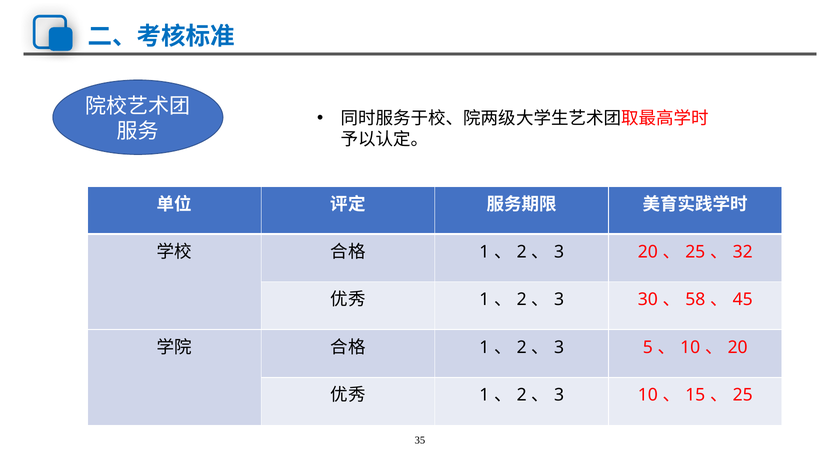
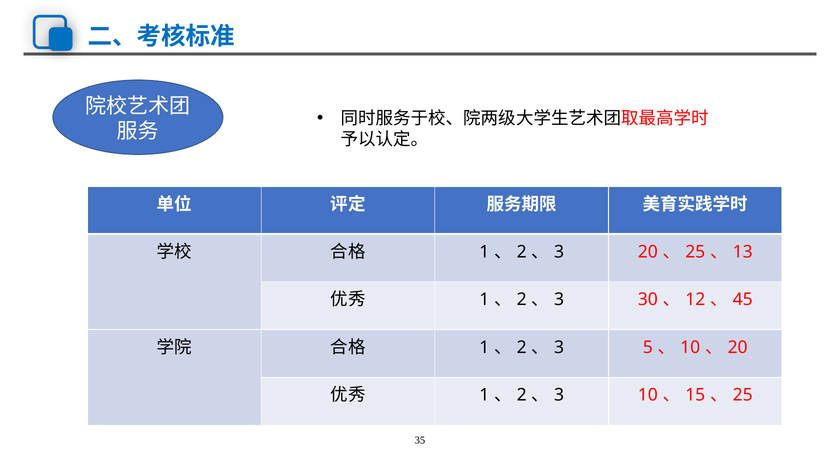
32: 32 -> 13
58: 58 -> 12
